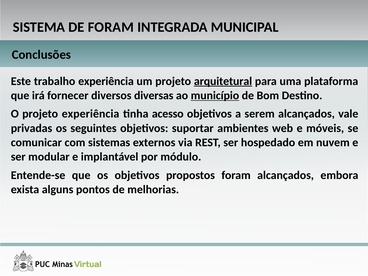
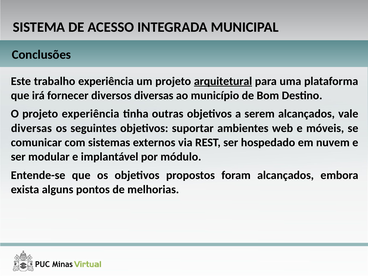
DE FORAM: FORAM -> ACESSO
município underline: present -> none
acesso: acesso -> outras
privadas at (32, 128): privadas -> diversas
